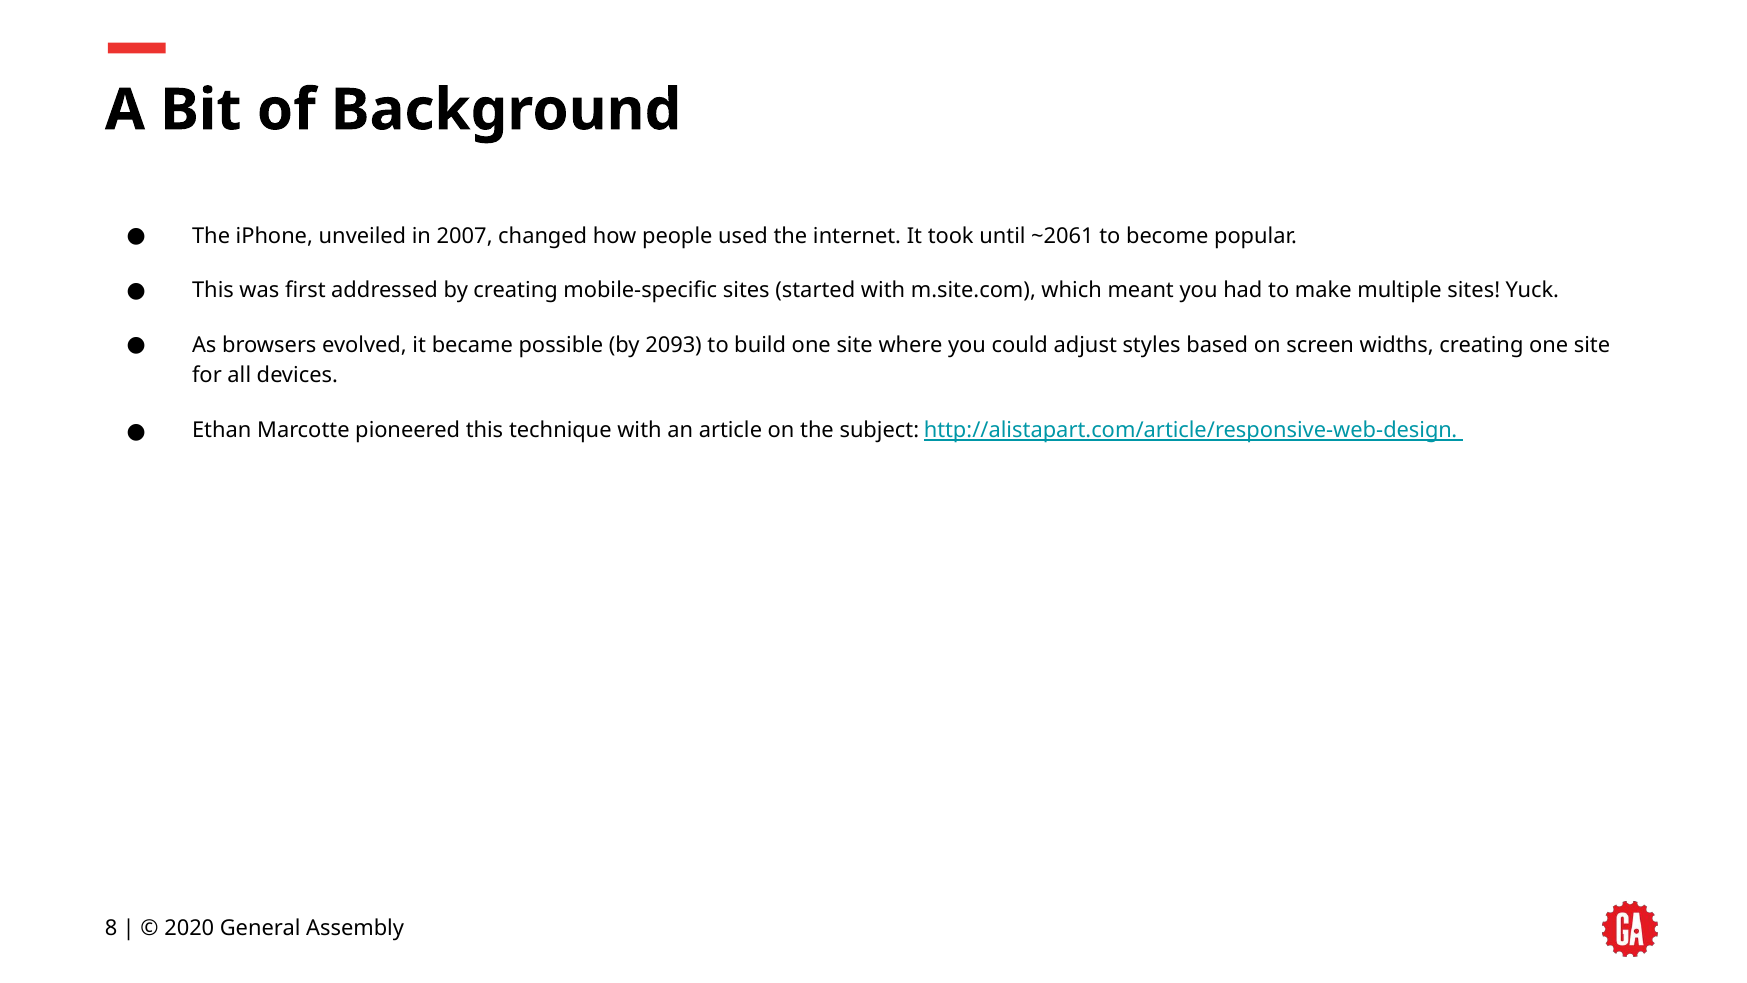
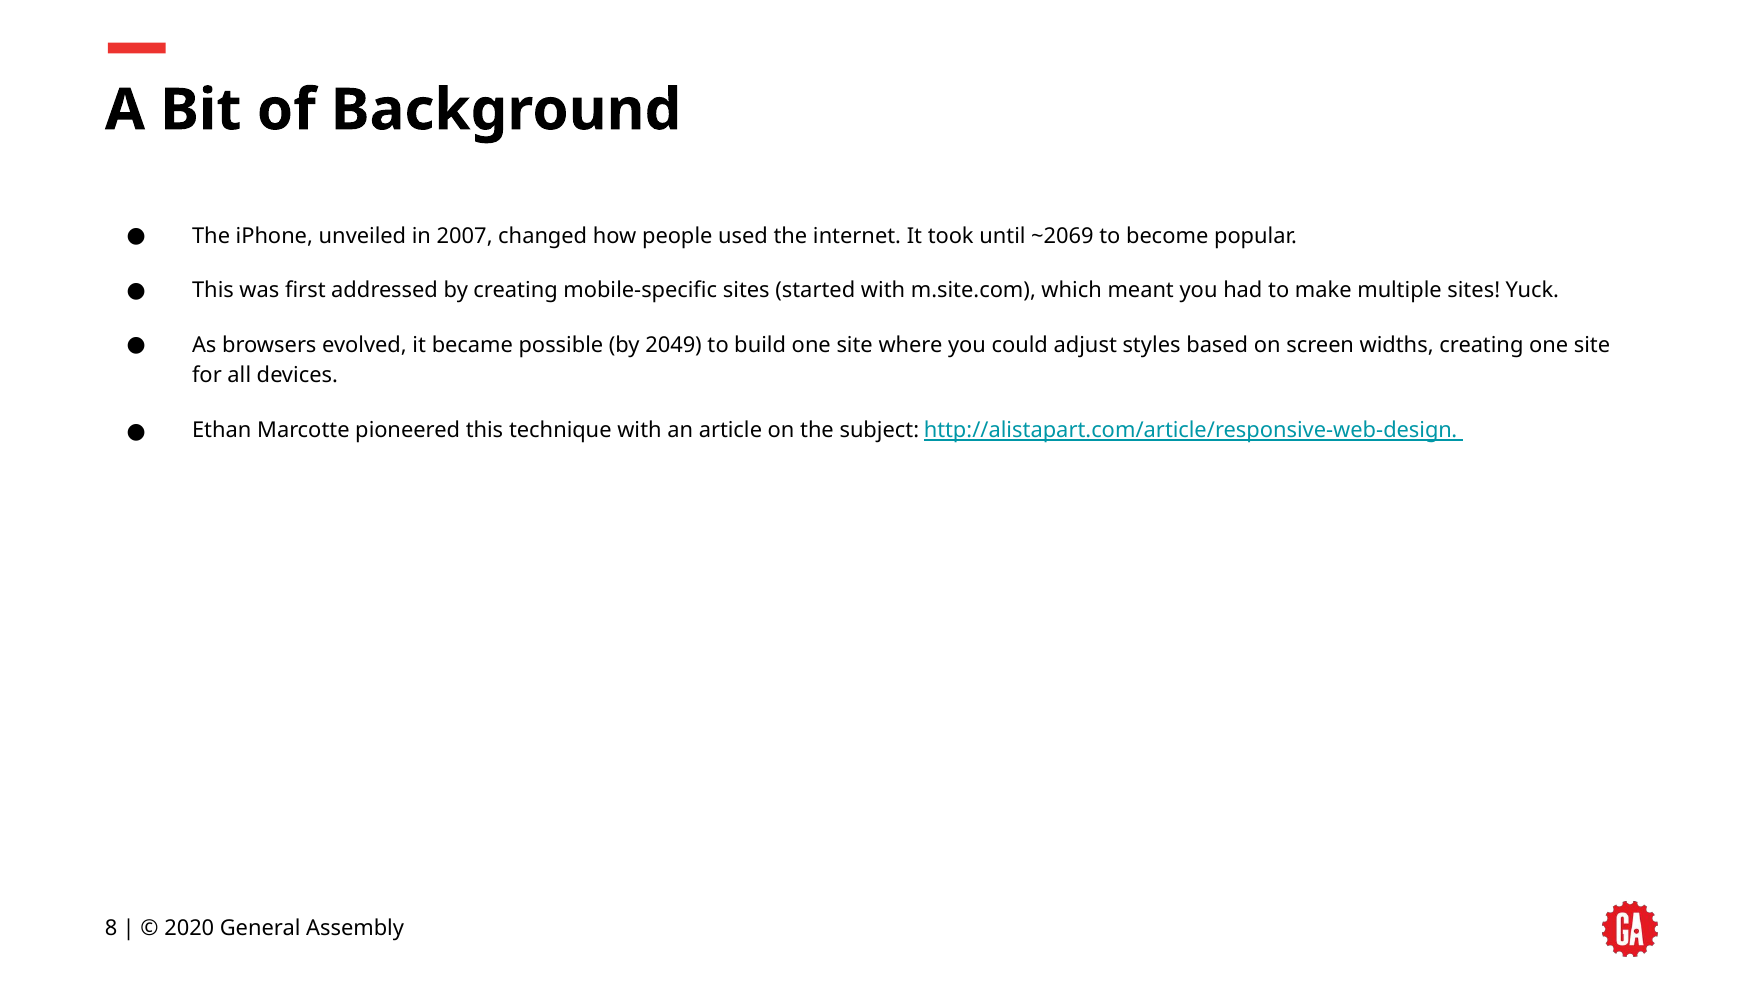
~2061: ~2061 -> ~2069
2093: 2093 -> 2049
